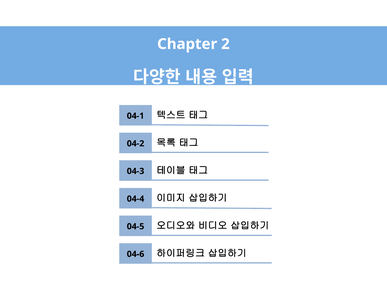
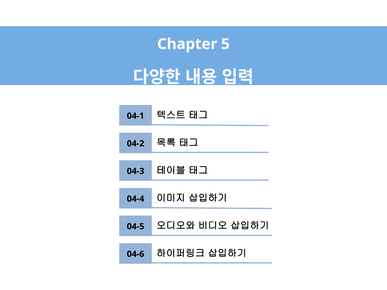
2: 2 -> 5
